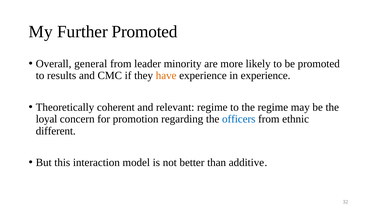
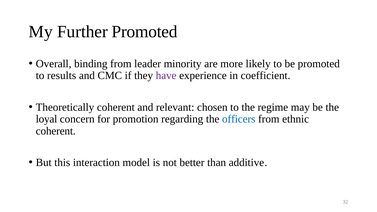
general: general -> binding
have colour: orange -> purple
in experience: experience -> coefficient
relevant regime: regime -> chosen
different at (56, 131): different -> coherent
